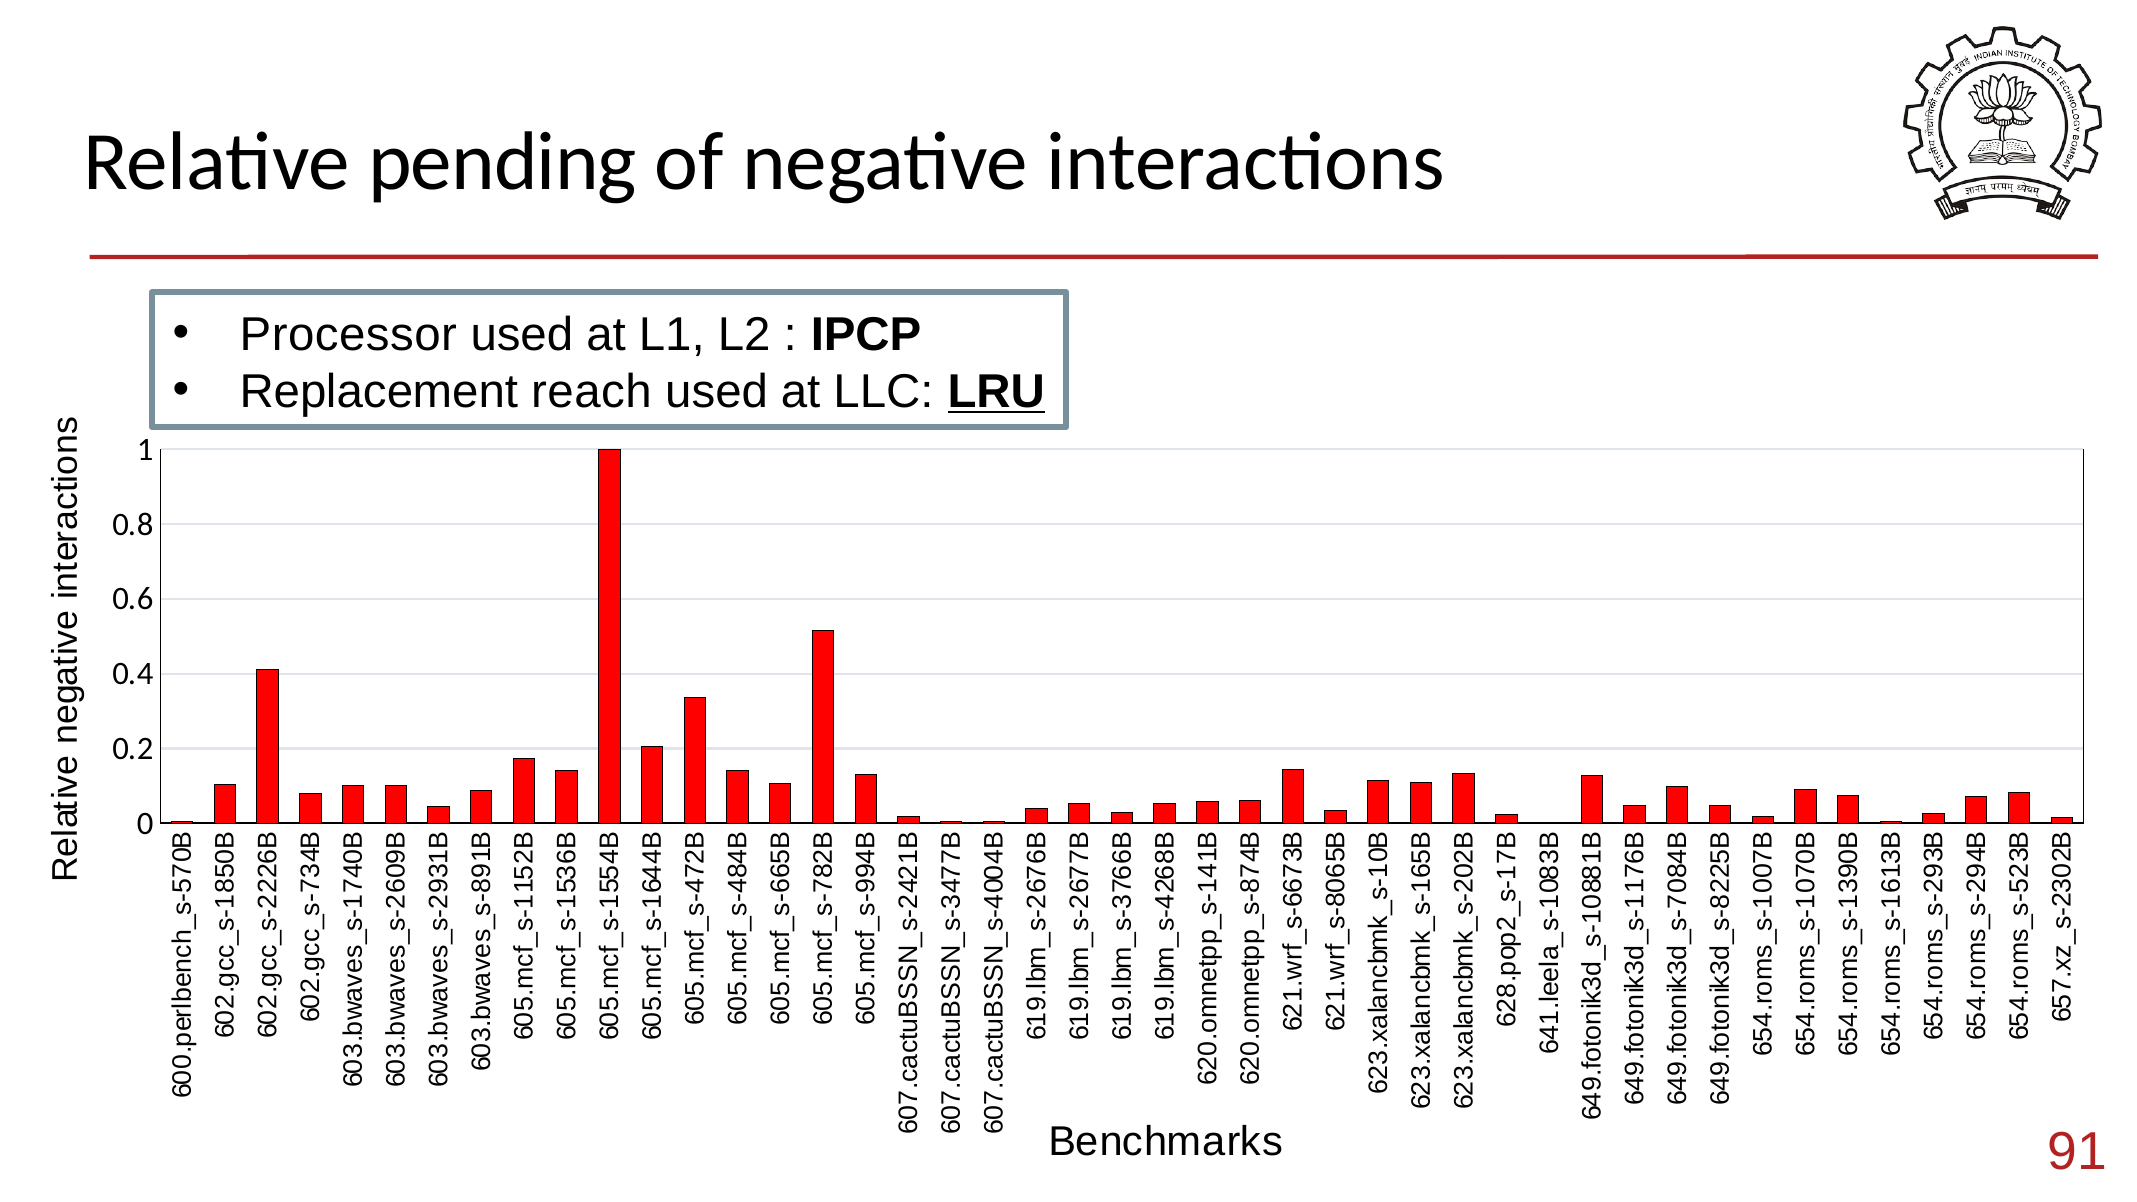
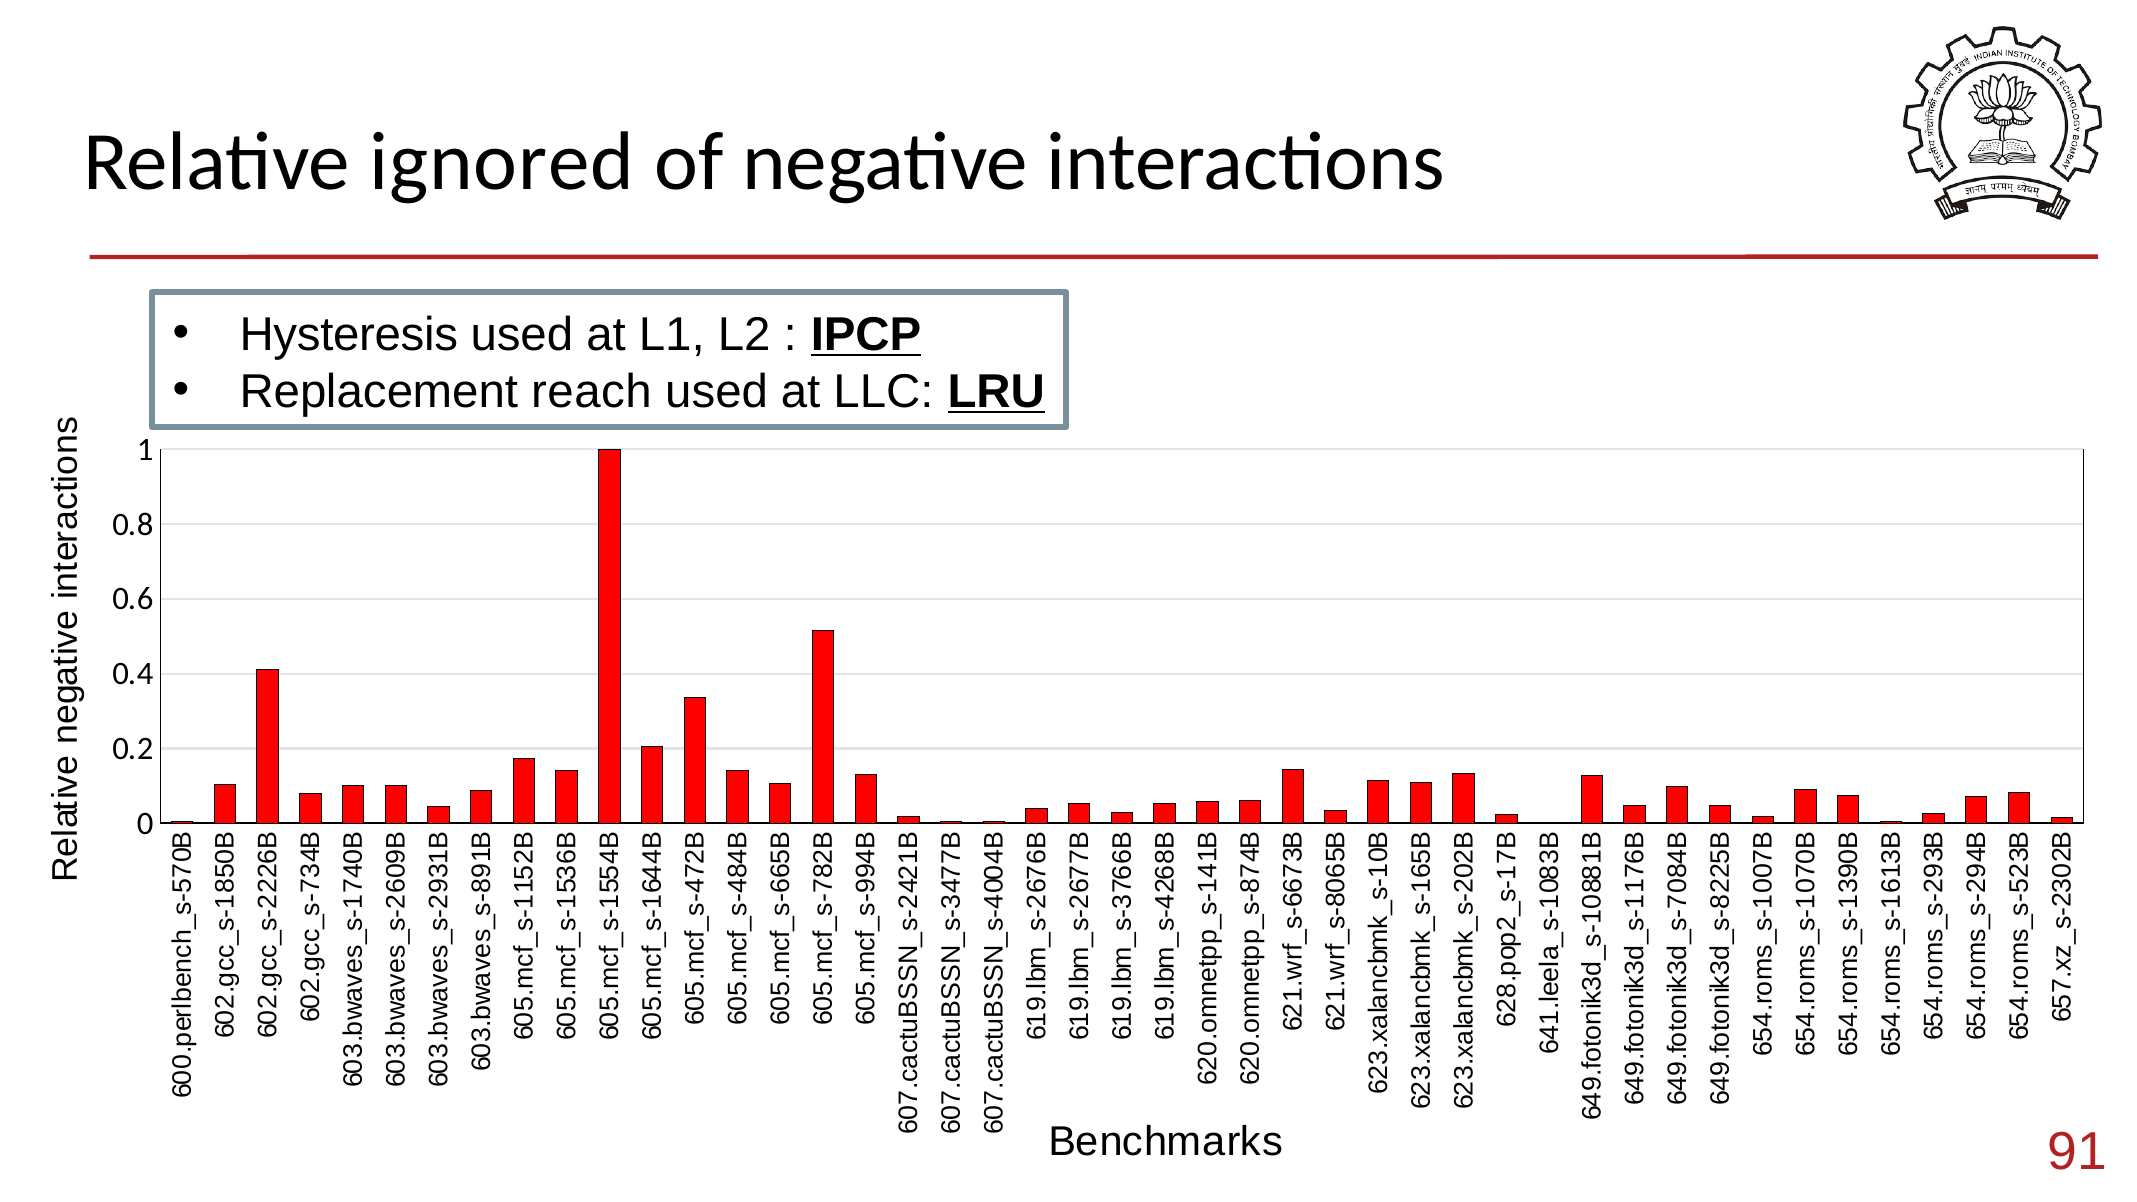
pending: pending -> ignored
Processor: Processor -> Hysteresis
IPCP underline: none -> present
